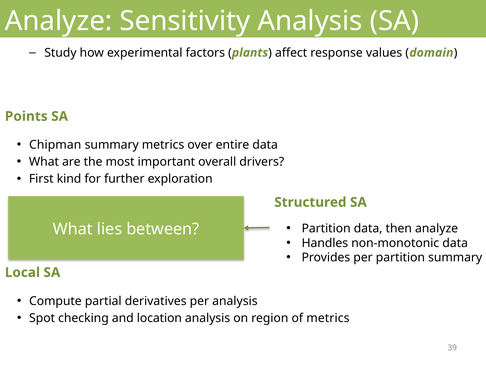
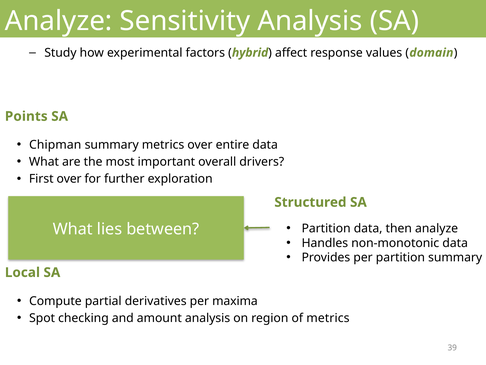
plants: plants -> hybrid
First kind: kind -> over
per analysis: analysis -> maxima
location: location -> amount
